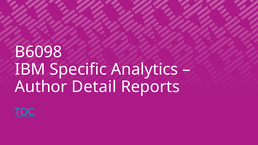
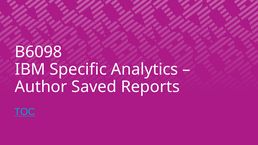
Detail: Detail -> Saved
